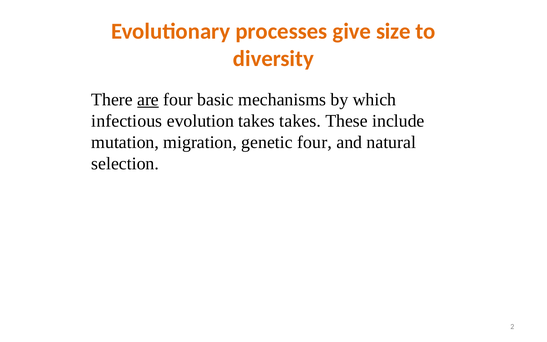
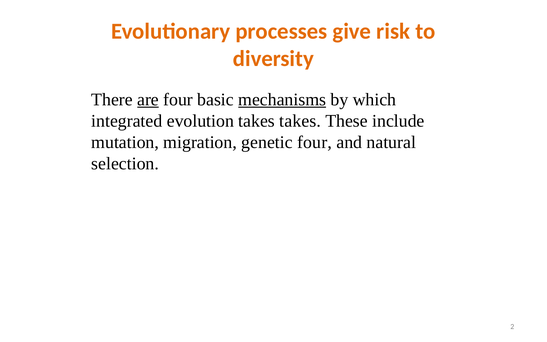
size: size -> risk
mechanisms underline: none -> present
infectious: infectious -> integrated
